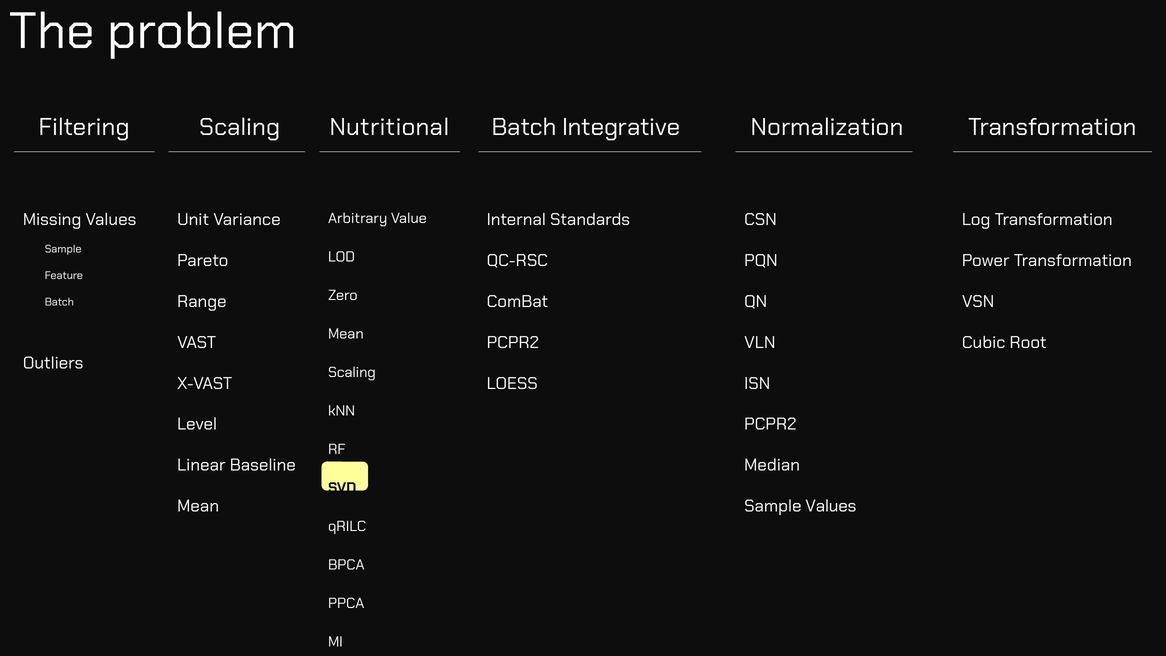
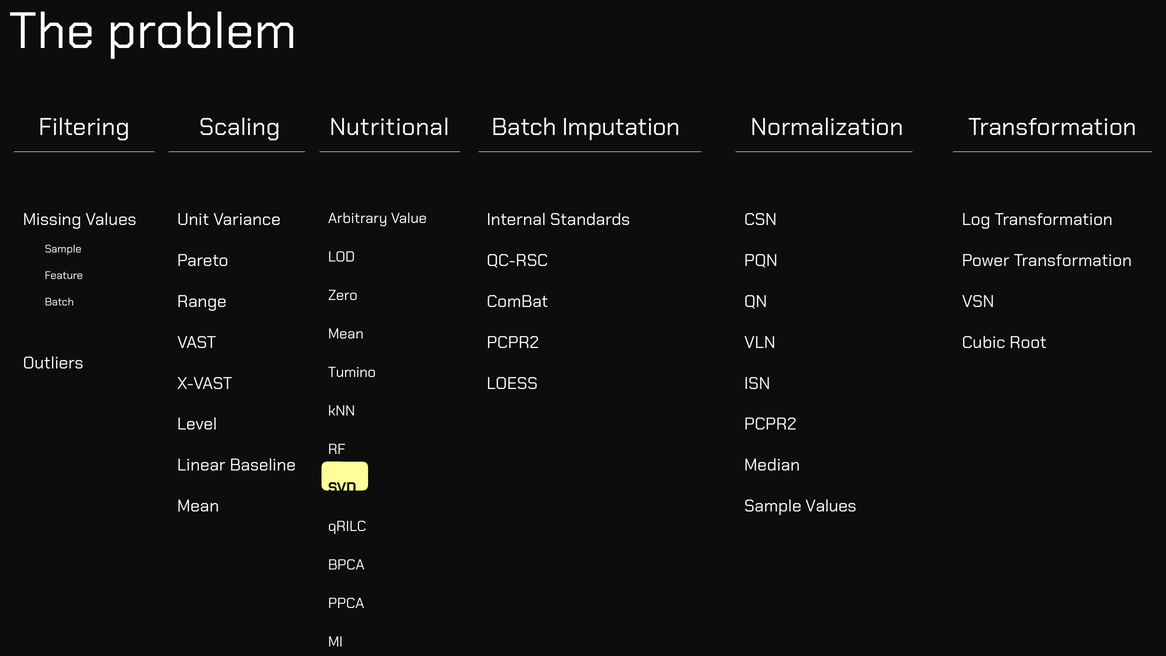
Integrative: Integrative -> Imputation
Scaling at (352, 372): Scaling -> Tumino
